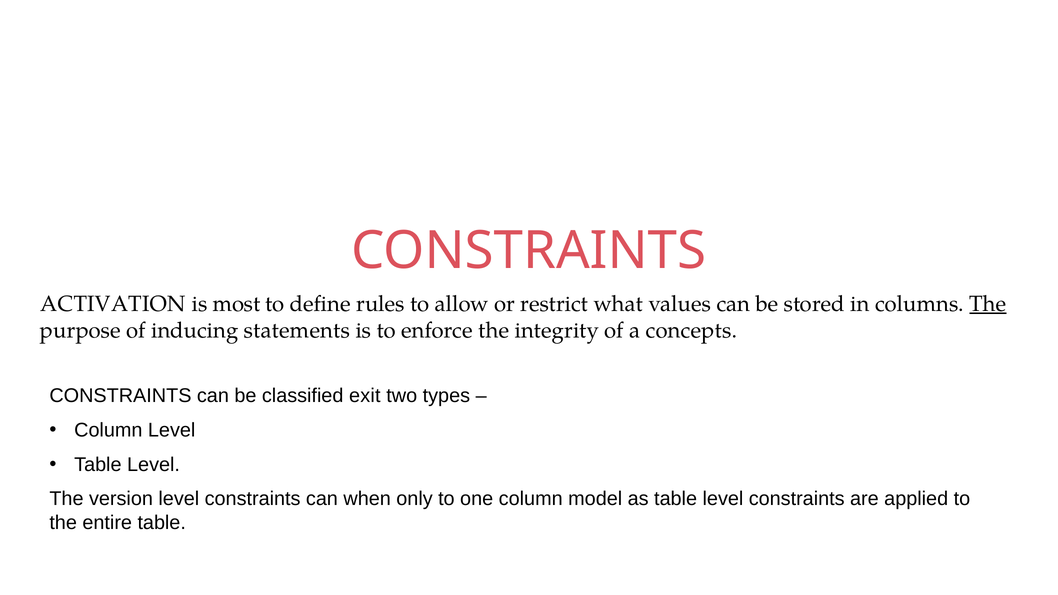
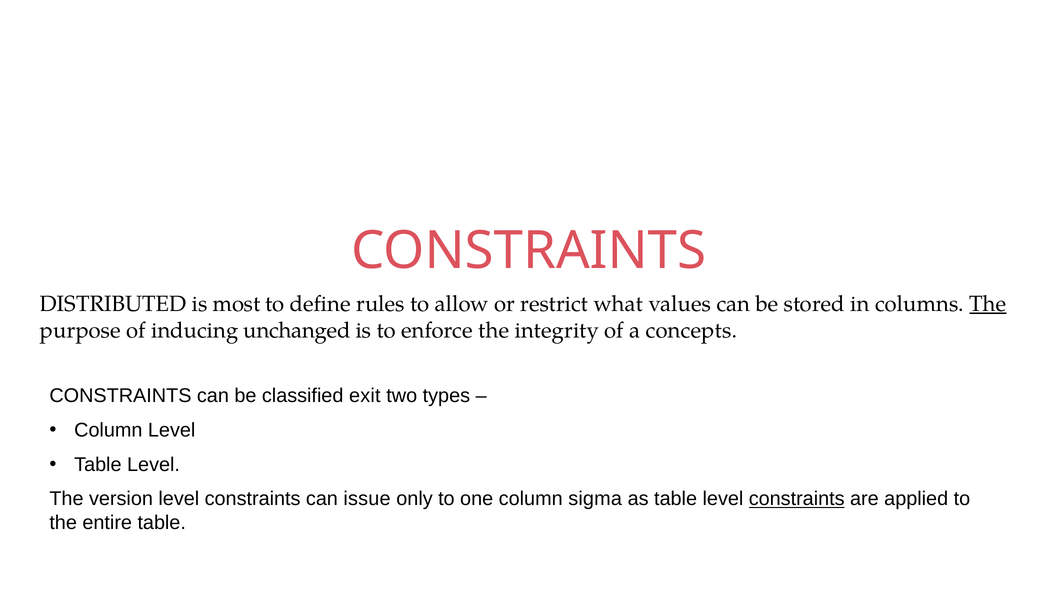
ACTIVATION: ACTIVATION -> DISTRIBUTED
statements: statements -> unchanged
when: when -> issue
model: model -> sigma
constraints at (797, 499) underline: none -> present
